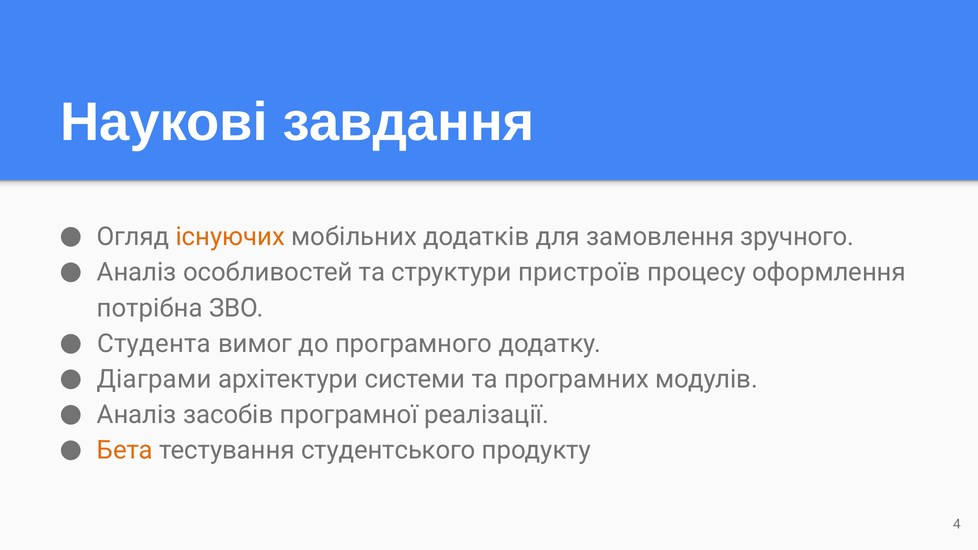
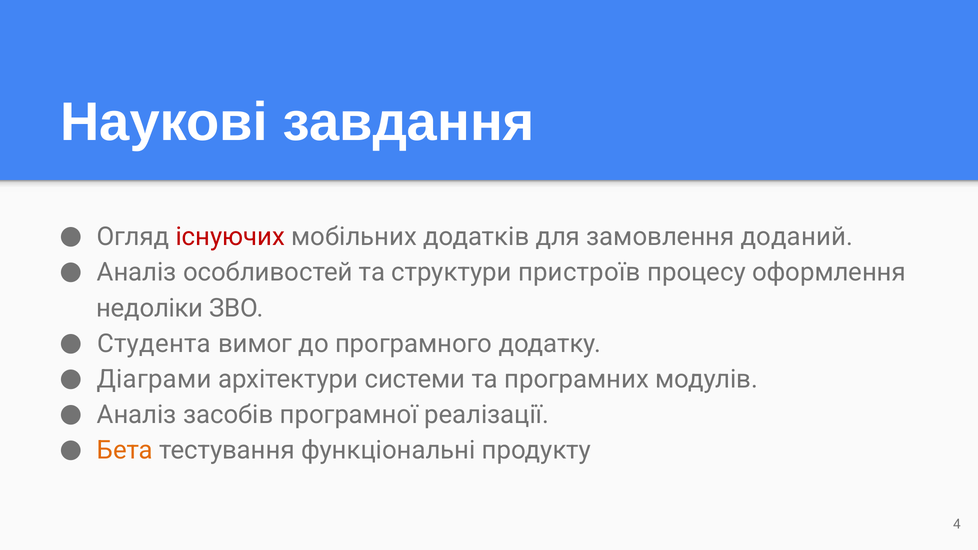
існуючих colour: orange -> red
зручного: зручного -> доданий
потрібна: потрібна -> недоліки
студентського: студентського -> функціональні
